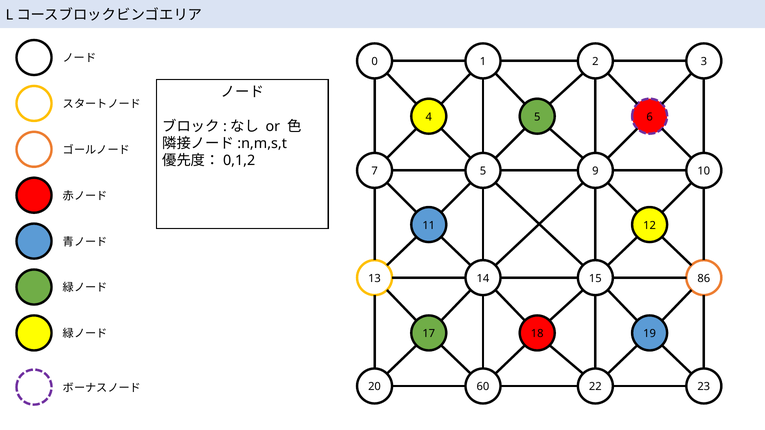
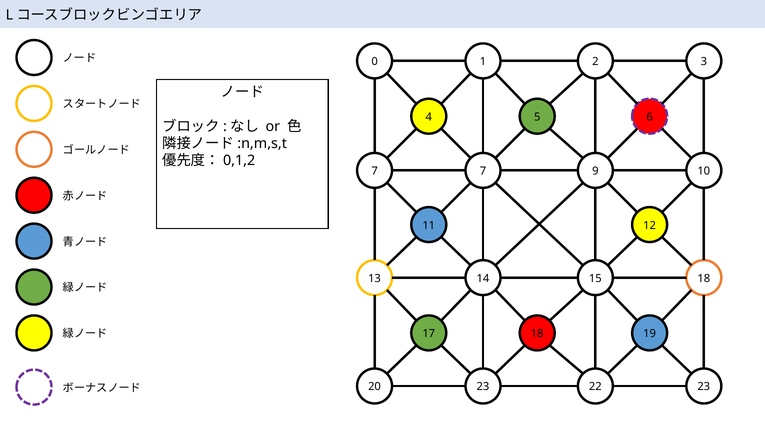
7 5: 5 -> 7
15 86: 86 -> 18
20 60: 60 -> 23
